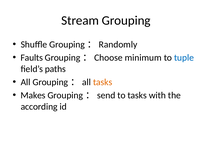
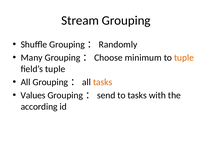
Faults: Faults -> Many
tuple at (184, 58) colour: blue -> orange
field’s paths: paths -> tuple
Makes: Makes -> Values
